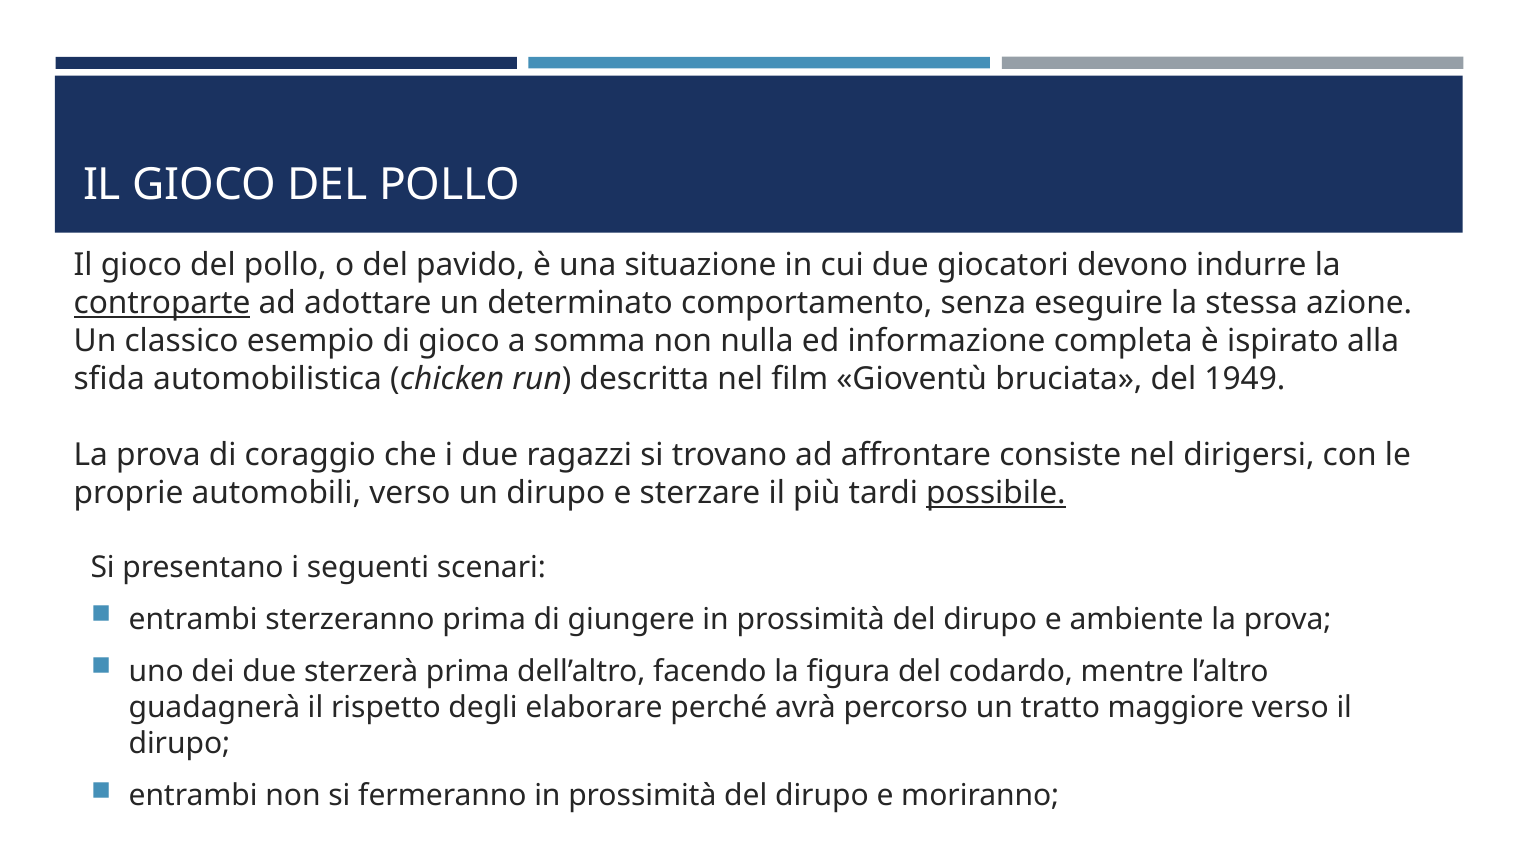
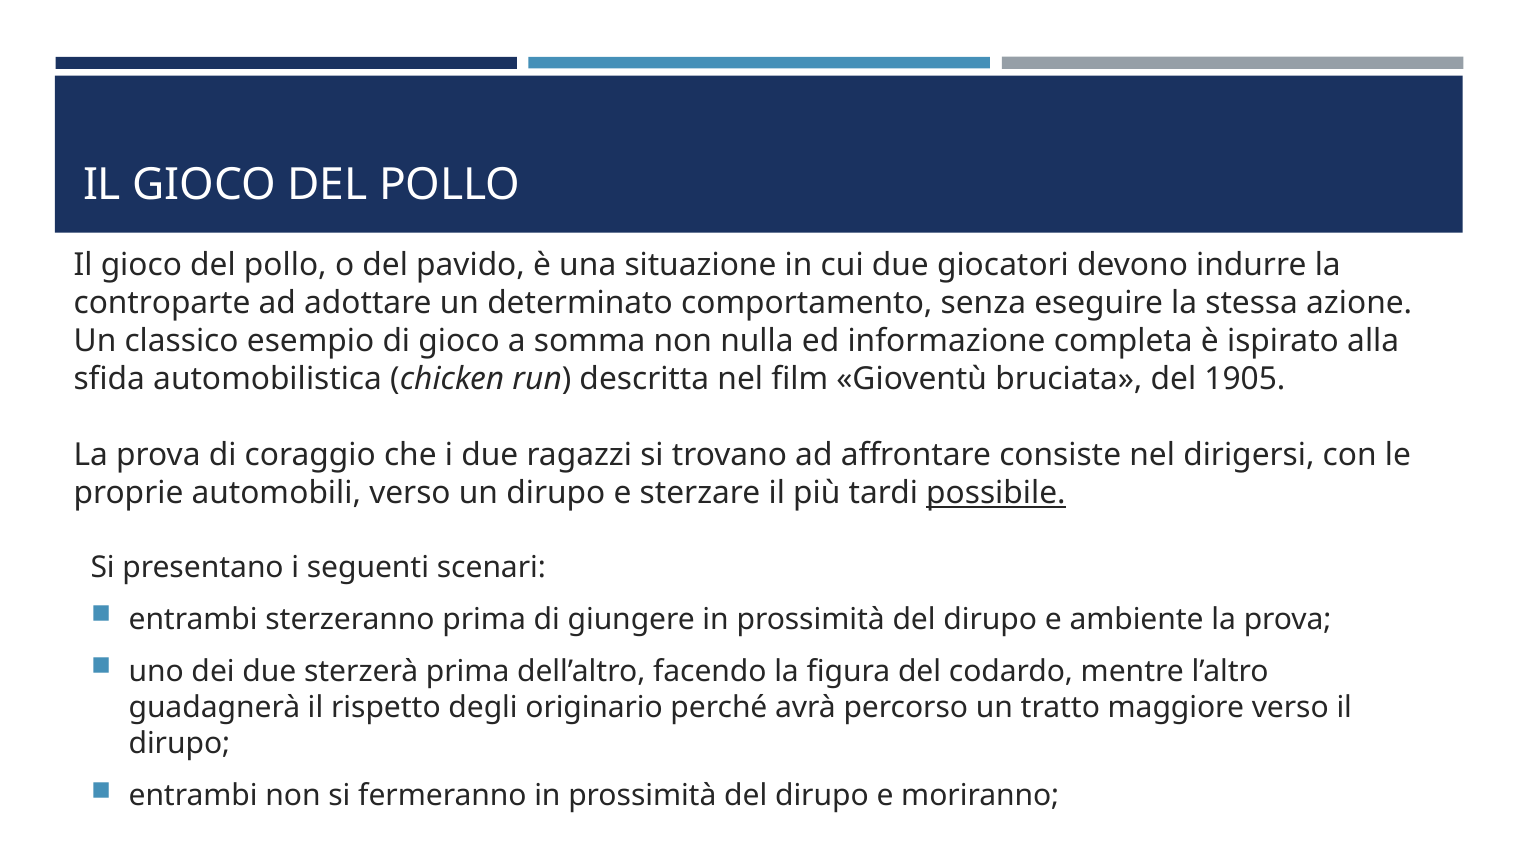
controparte underline: present -> none
1949: 1949 -> 1905
elaborare: elaborare -> originario
